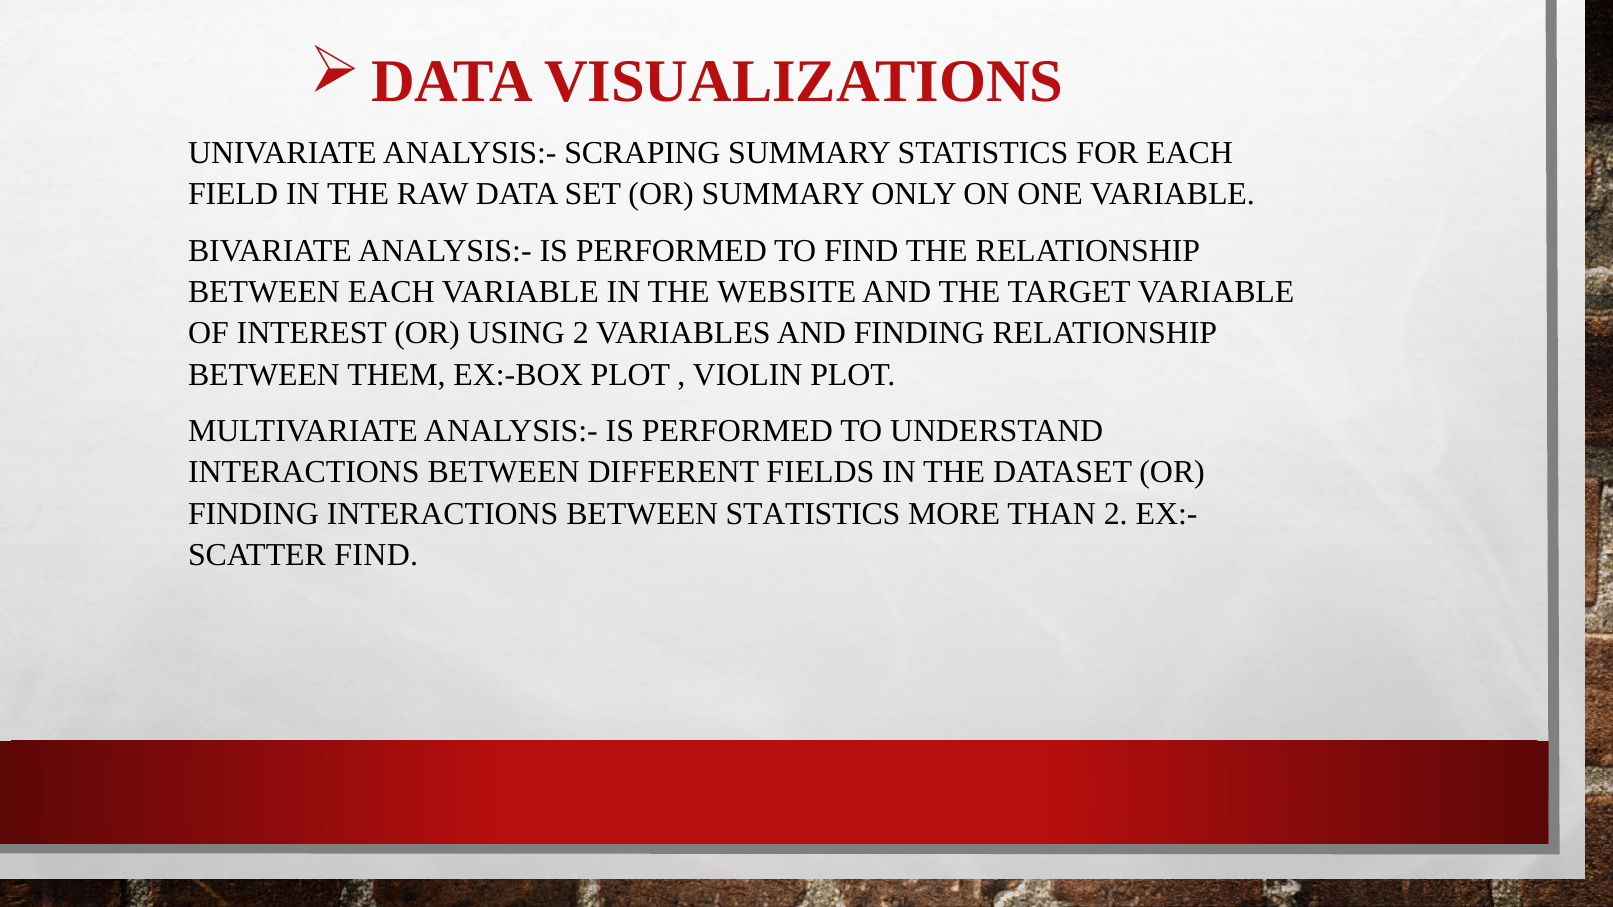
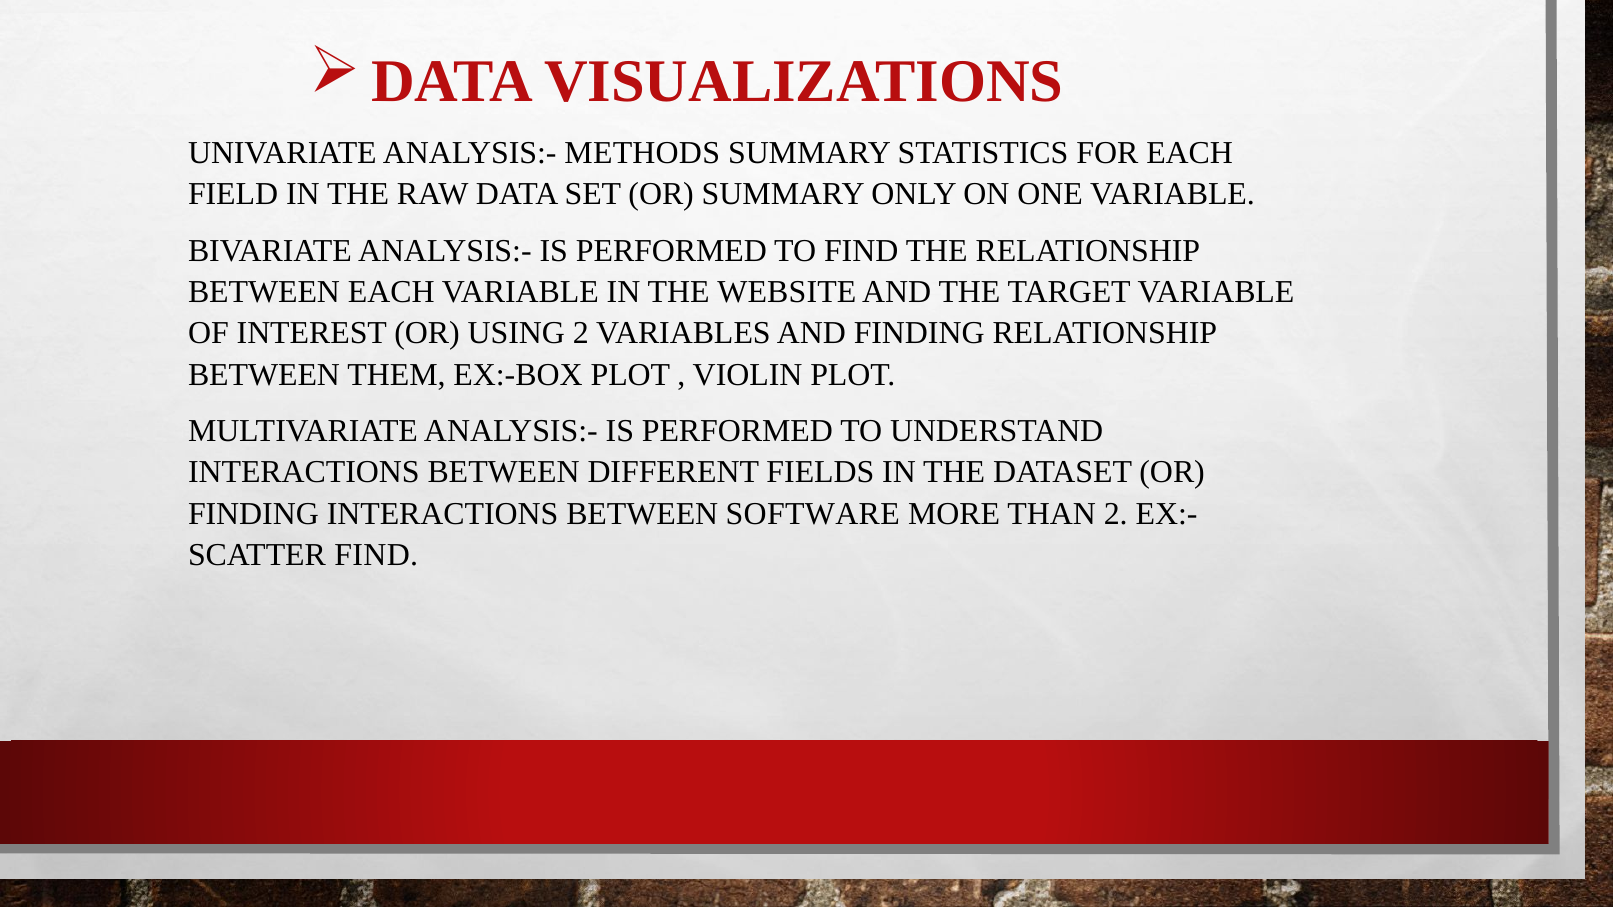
SCRAPING: SCRAPING -> METHODS
BETWEEN STATISTICS: STATISTICS -> SOFTWARE
